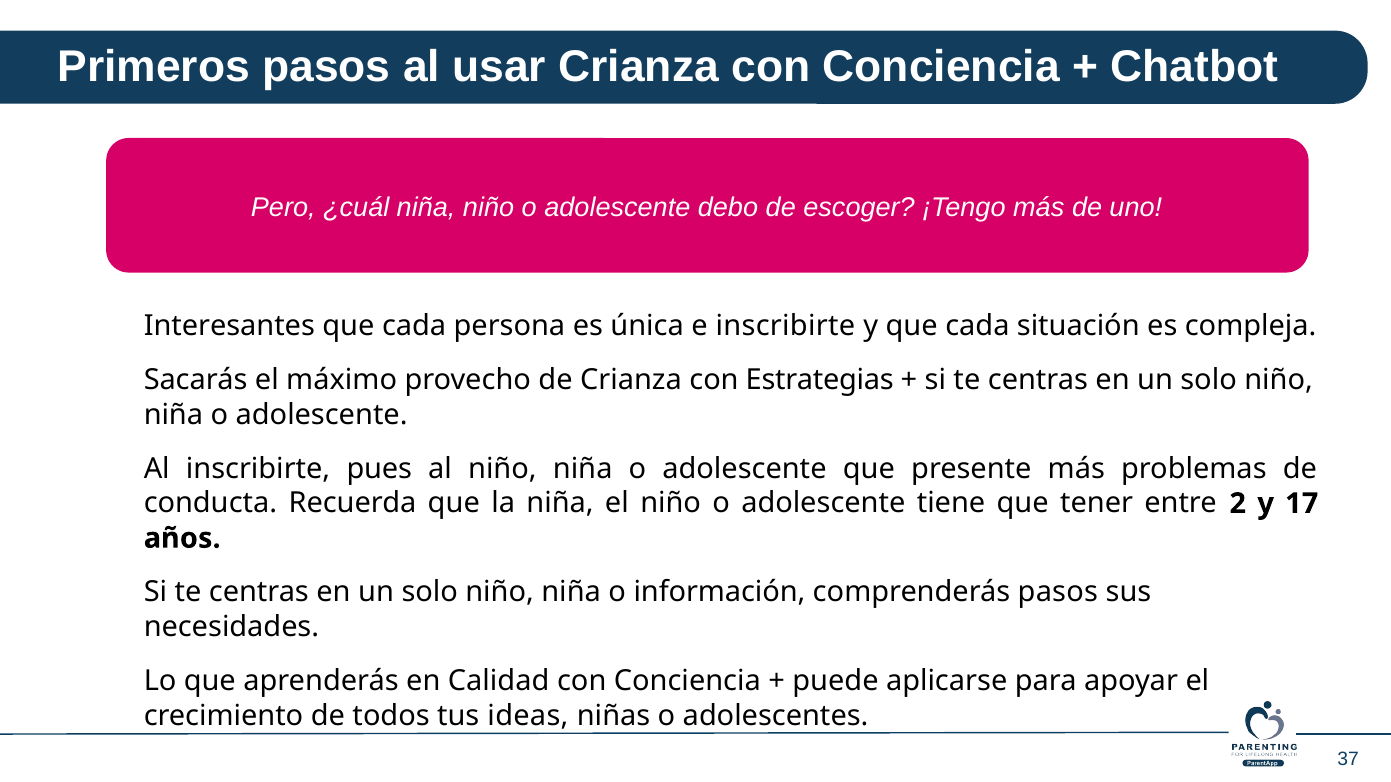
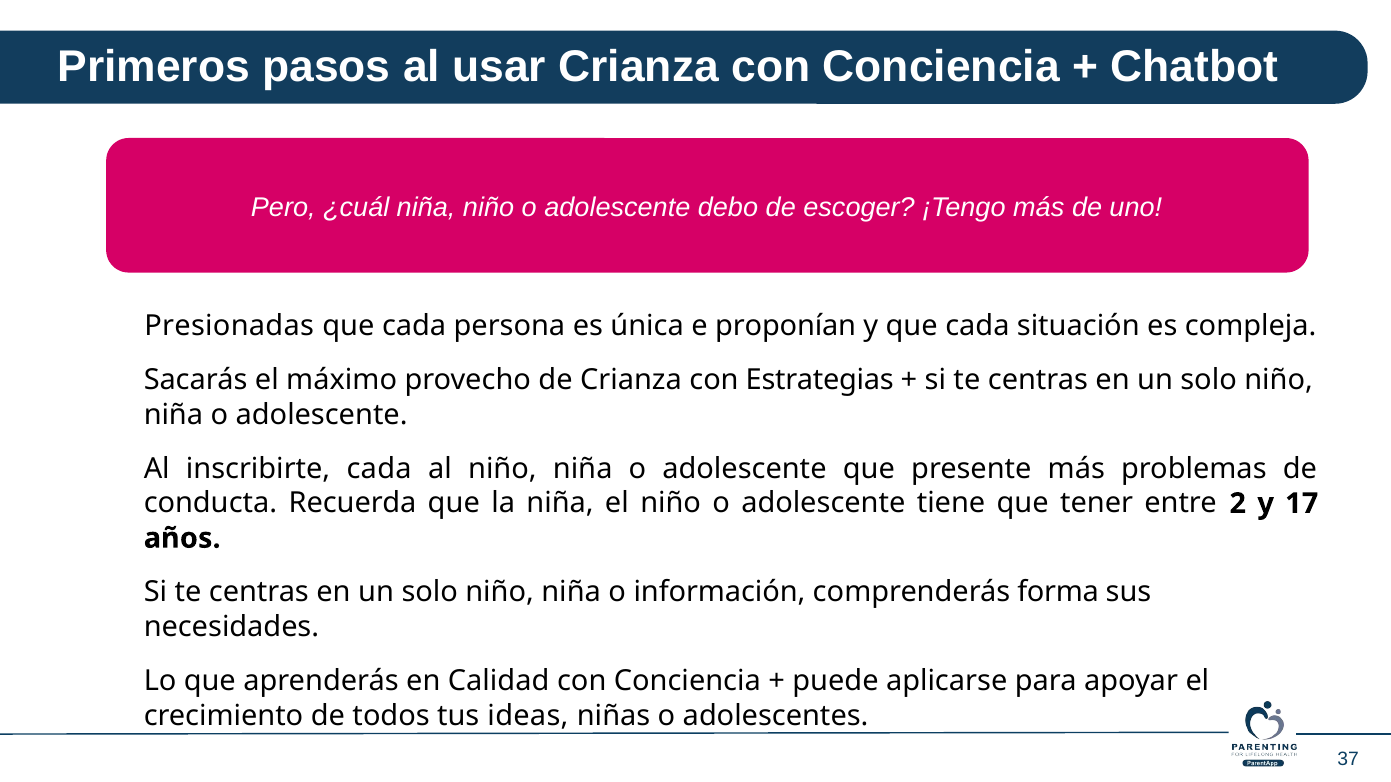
Interesantes: Interesantes -> Presionadas
e inscribirte: inscribirte -> proponían
inscribirte pues: pues -> cada
comprenderás pasos: pasos -> forma
